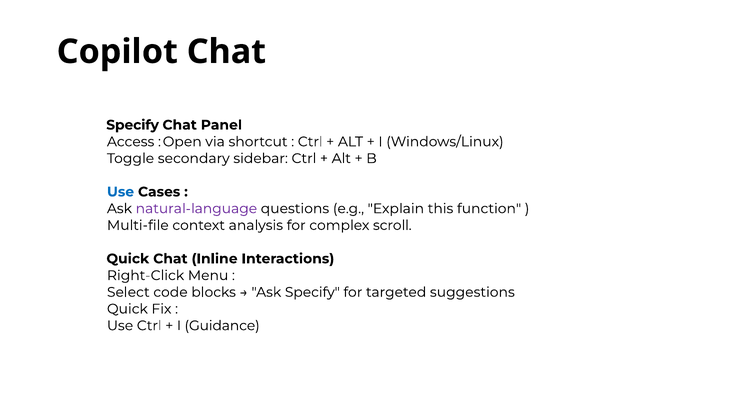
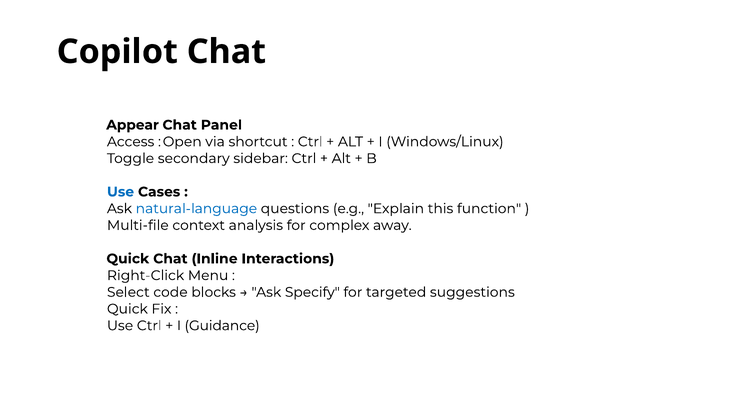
Specify at (133, 125): Specify -> Appear
natural-language colour: purple -> blue
scroll: scroll -> away
